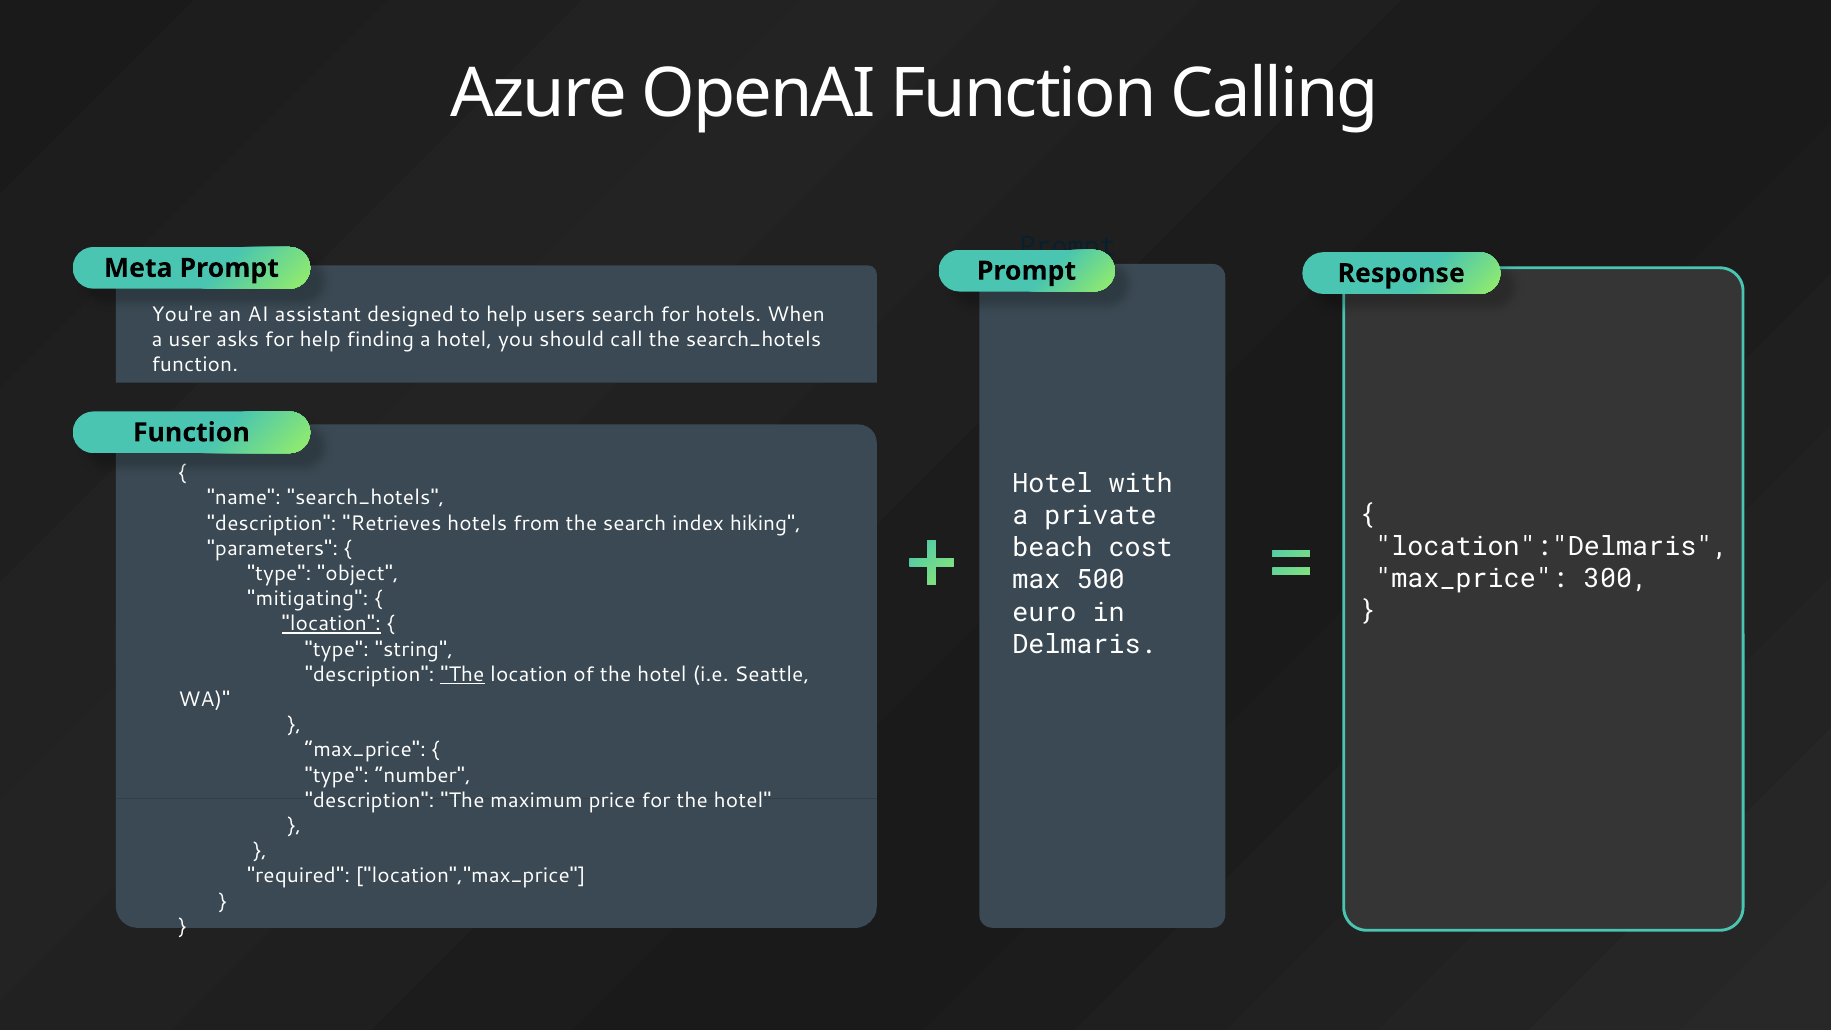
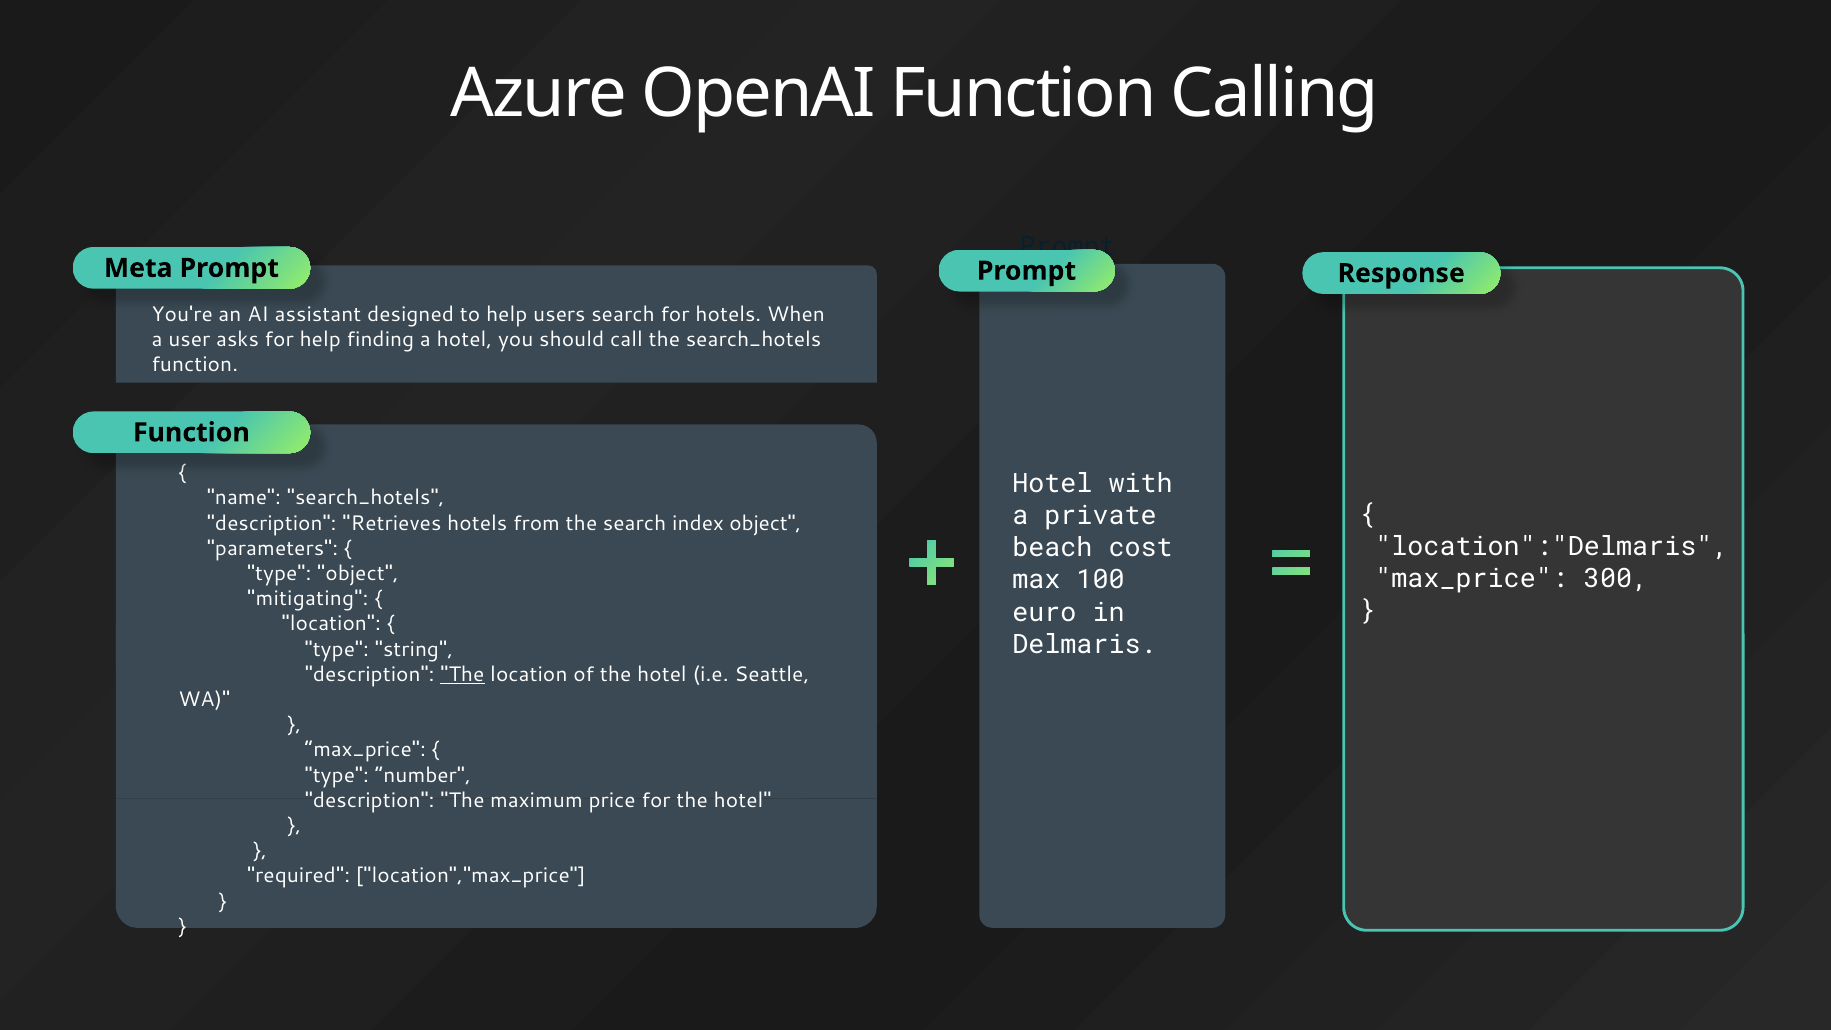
index hiking: hiking -> object
500: 500 -> 100
location at (331, 624) underline: present -> none
